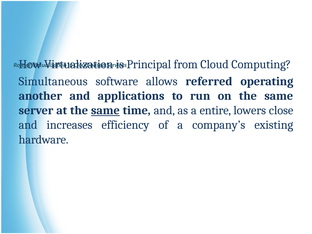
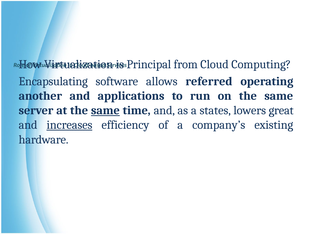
Simultaneous: Simultaneous -> Encapsulating
entire: entire -> states
close: close -> great
increases underline: none -> present
